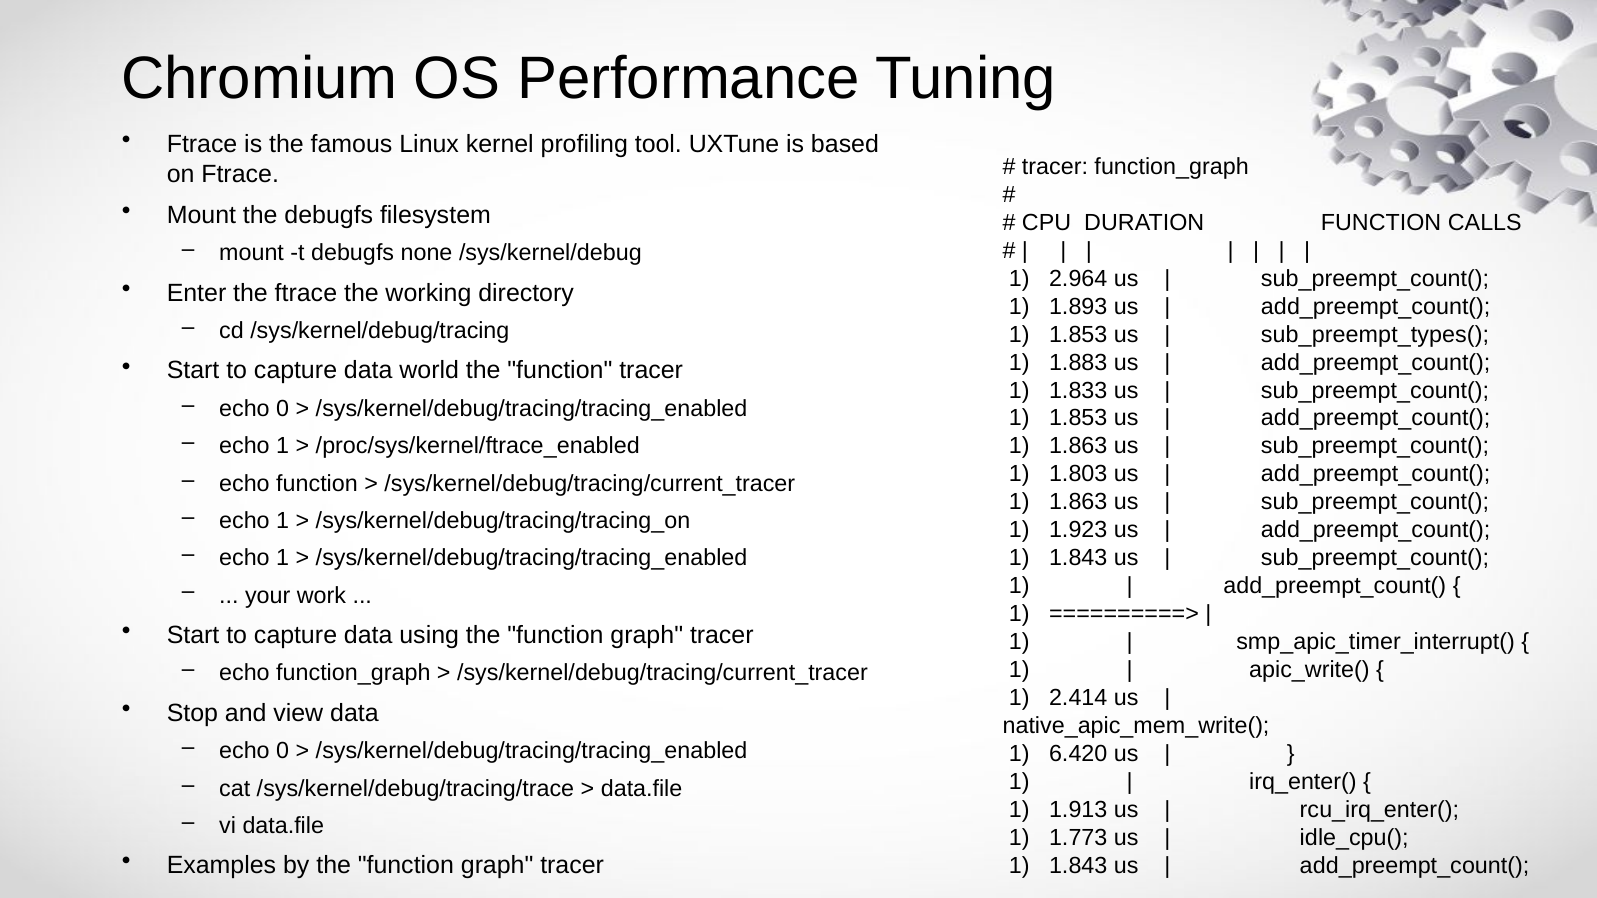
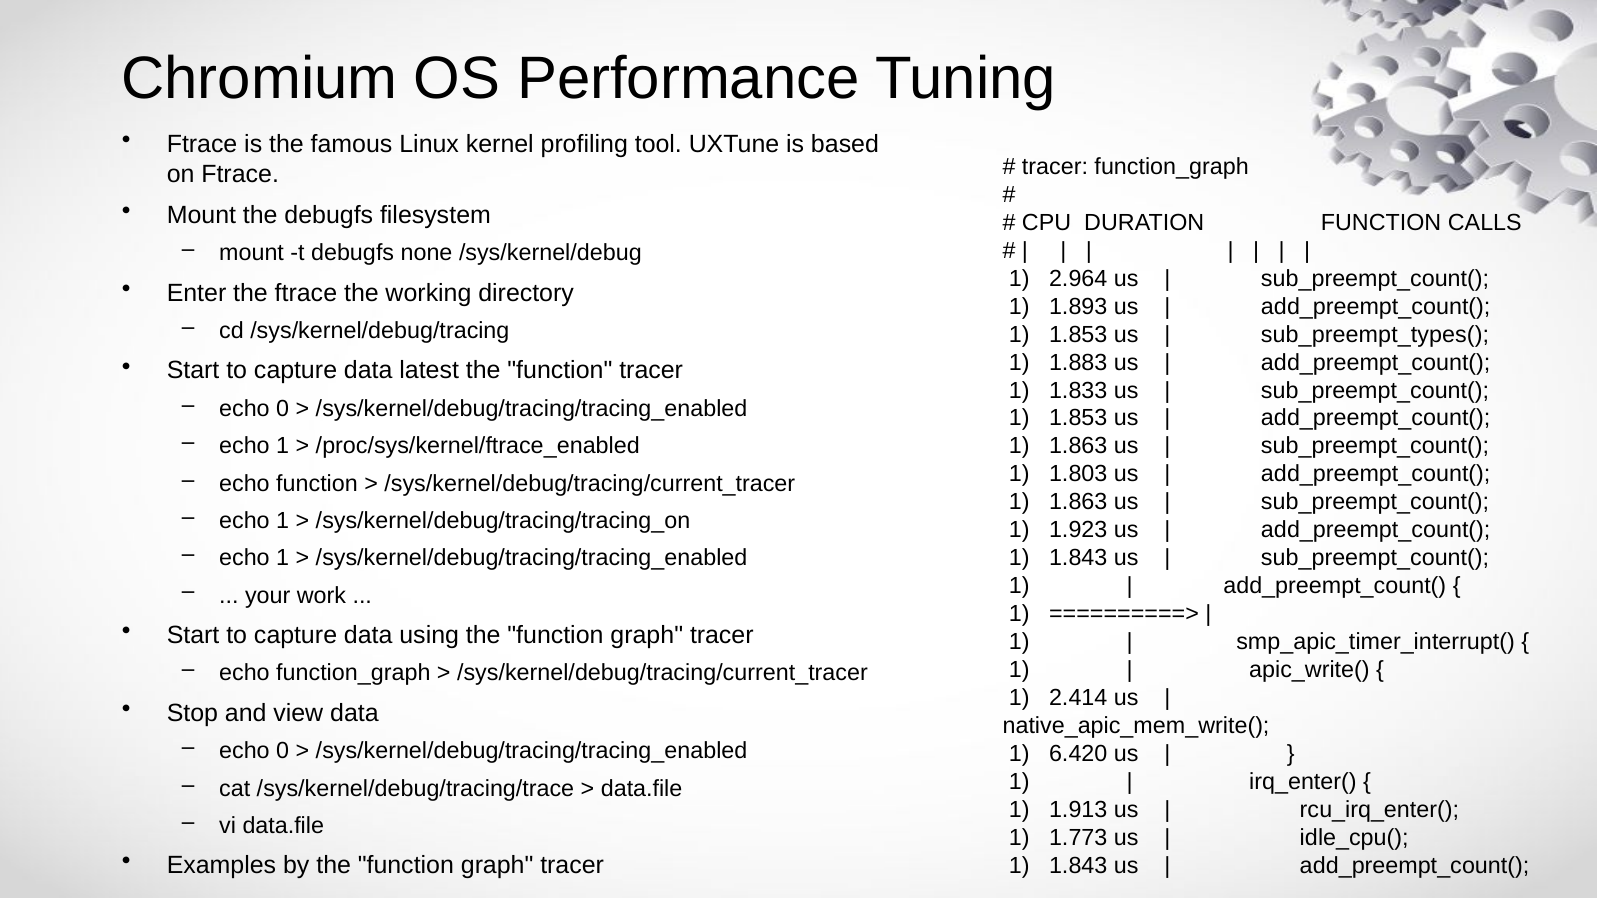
world: world -> latest
